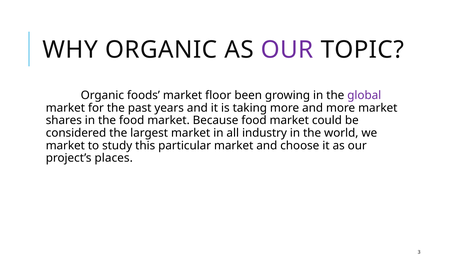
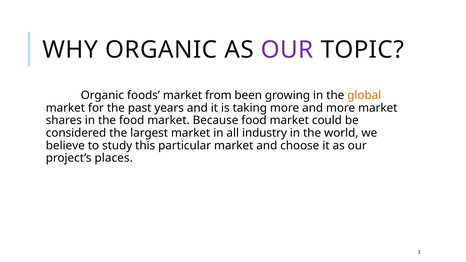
floor: floor -> from
global colour: purple -> orange
market at (65, 146): market -> believe
